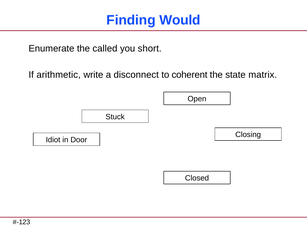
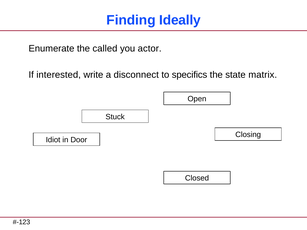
Would: Would -> Ideally
short: short -> actor
arithmetic: arithmetic -> interested
coherent: coherent -> specifics
